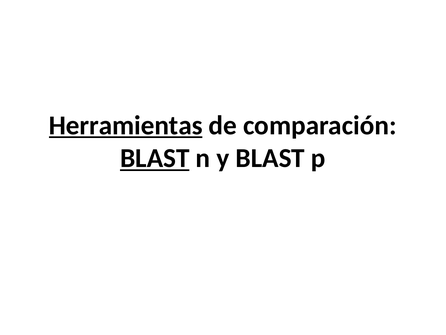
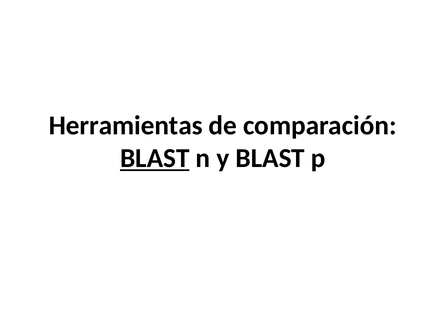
Herramientas underline: present -> none
